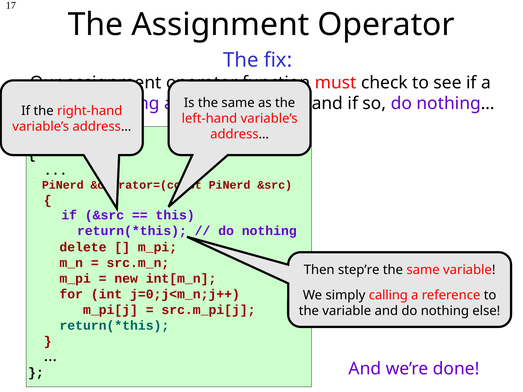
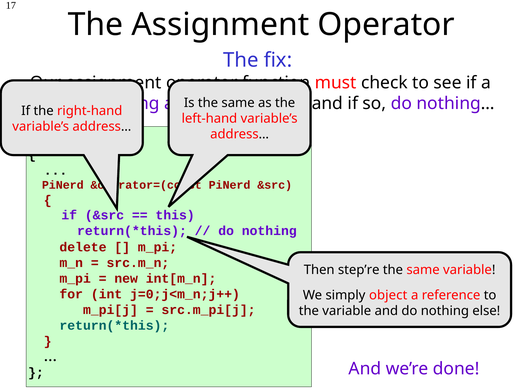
calling: calling -> object
